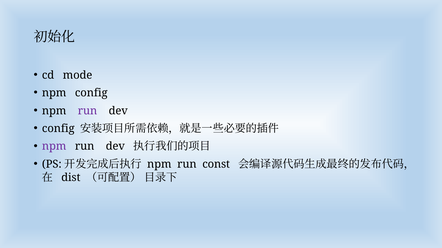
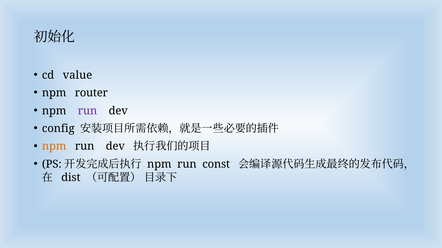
mode: mode -> value
npm config: config -> router
npm at (54, 147) colour: purple -> orange
